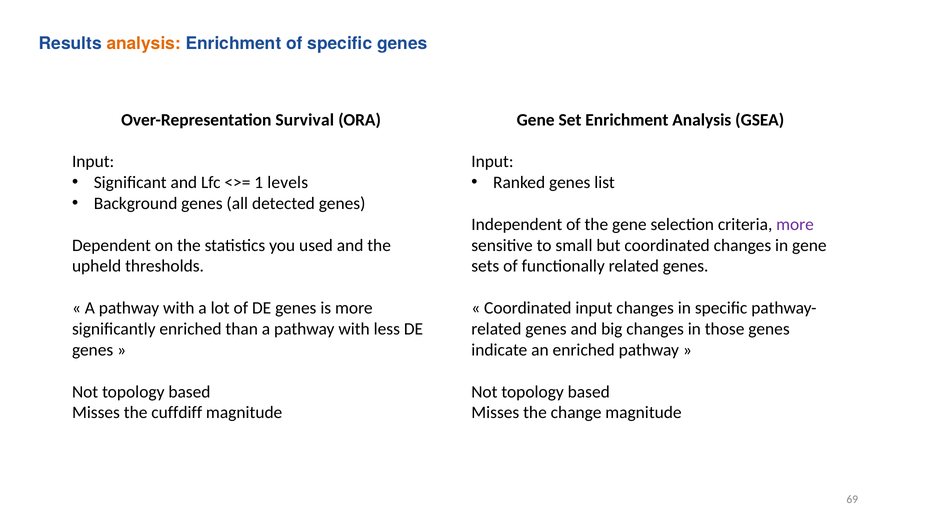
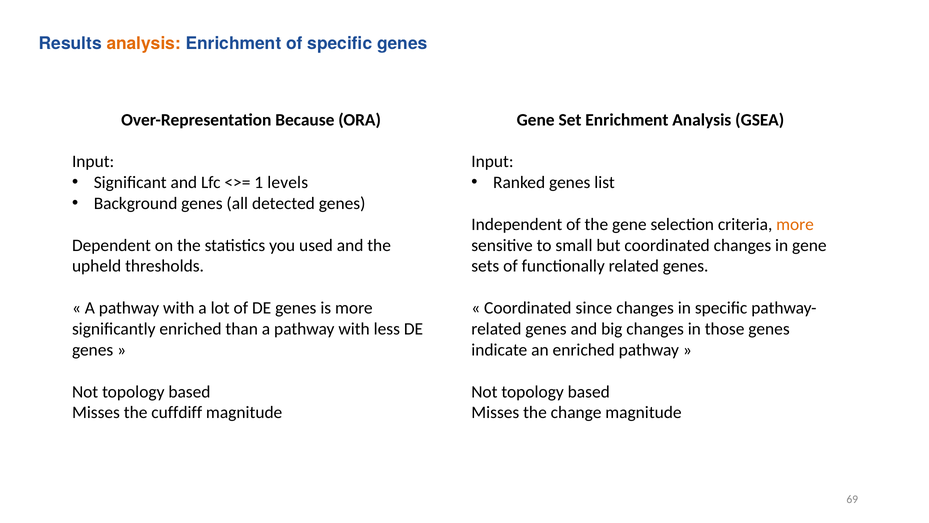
Survival: Survival -> Because
more at (795, 224) colour: purple -> orange
Coordinated input: input -> since
